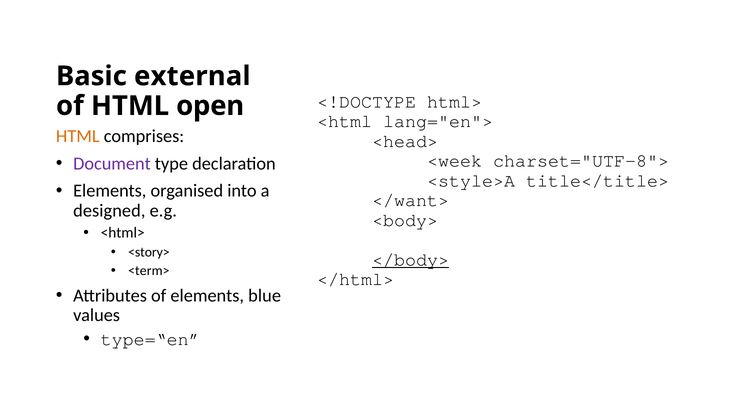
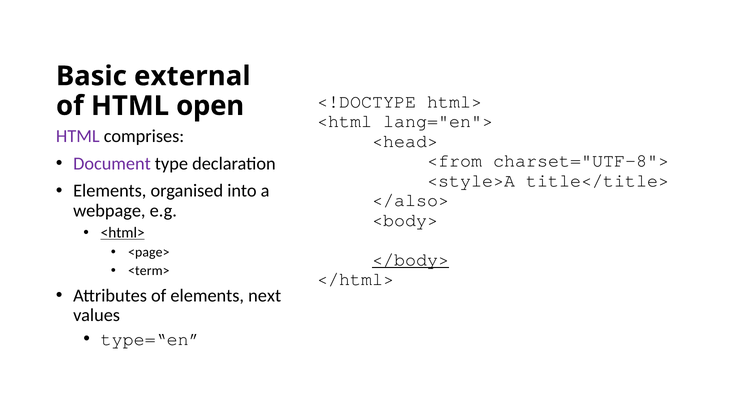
HTML at (78, 136) colour: orange -> purple
<week: <week -> <from
</want>: </want> -> </also>
designed: designed -> webpage
<html> underline: none -> present
<story>: <story> -> <page>
blue: blue -> next
